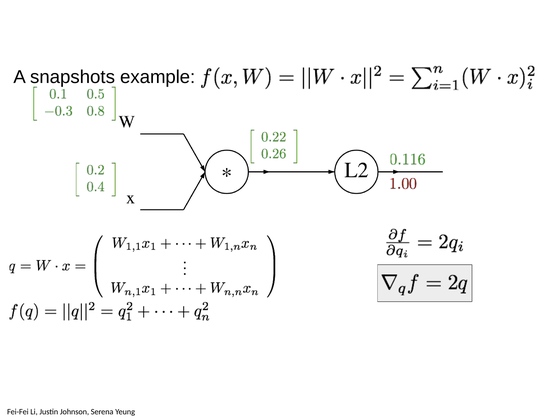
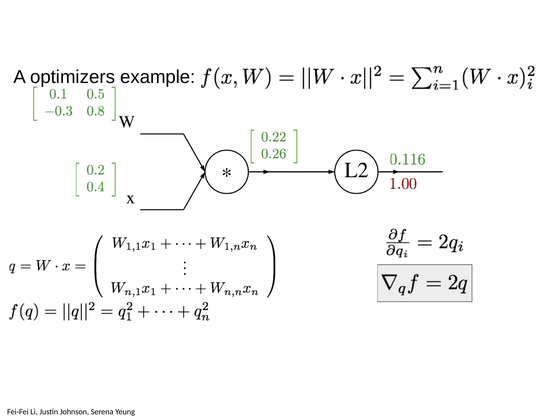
snapshots: snapshots -> optimizers
